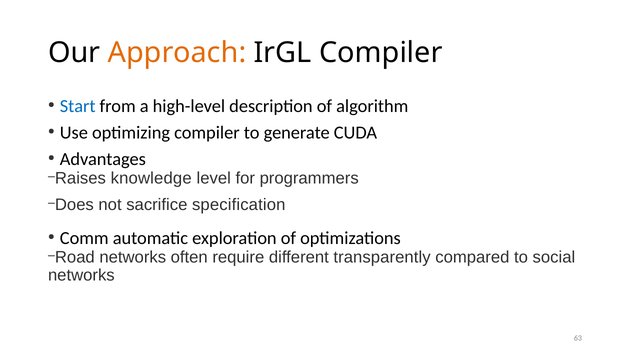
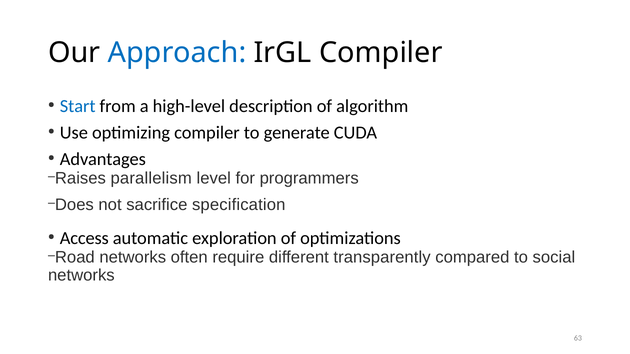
Approach colour: orange -> blue
knowledge: knowledge -> parallelism
Comm: Comm -> Access
